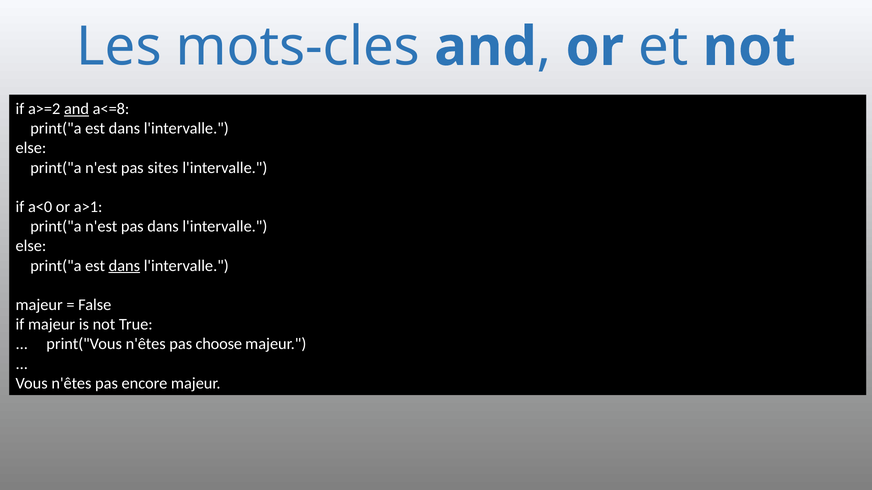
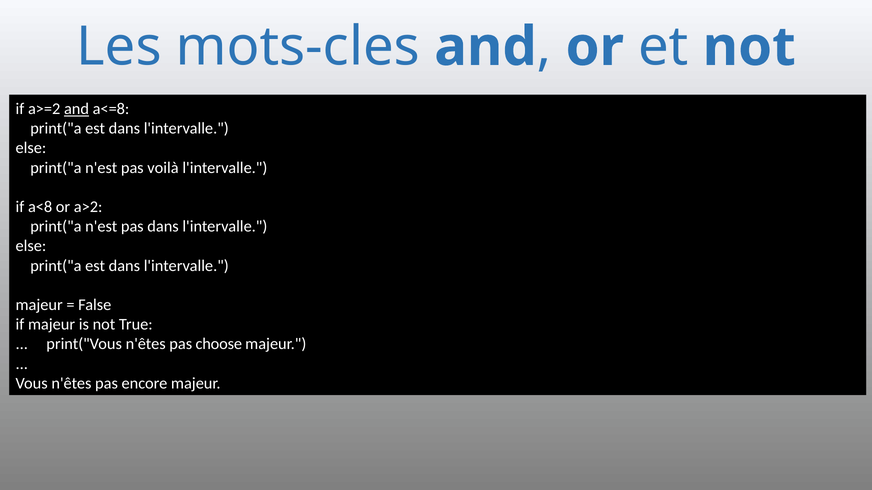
sites: sites -> voilà
a<0: a<0 -> a<8
a>1: a>1 -> a>2
dans at (124, 266) underline: present -> none
